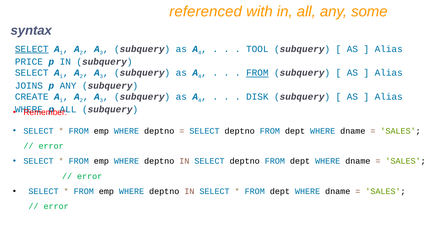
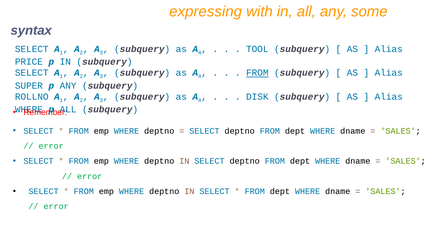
referenced: referenced -> expressing
SELECT at (32, 49) underline: present -> none
JOINS: JOINS -> SUPER
CREATE: CREATE -> ROLLNO
